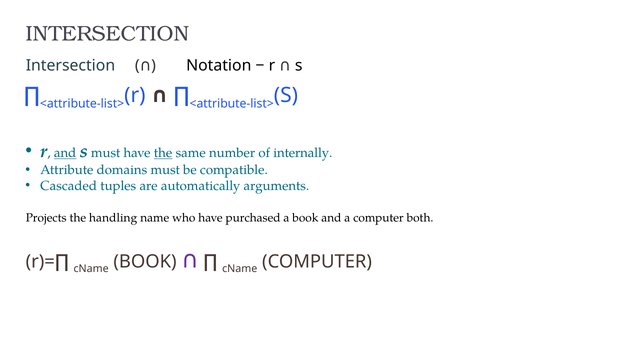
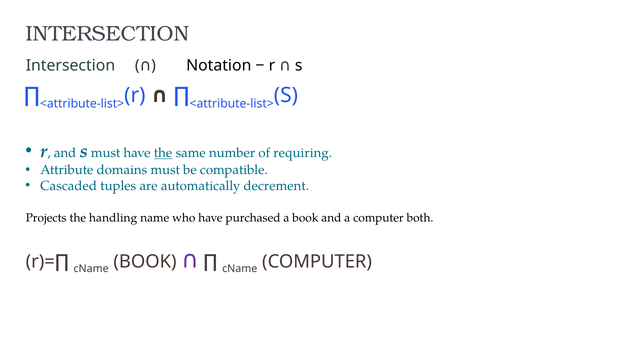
and at (65, 153) underline: present -> none
internally: internally -> requiring
arguments: arguments -> decrement
